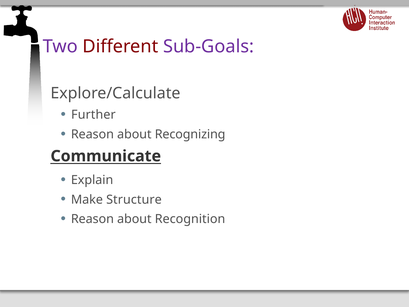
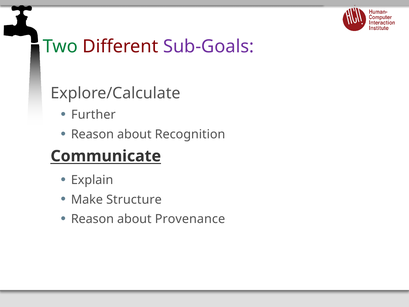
Two colour: purple -> green
Recognizing: Recognizing -> Recognition
Recognition: Recognition -> Provenance
